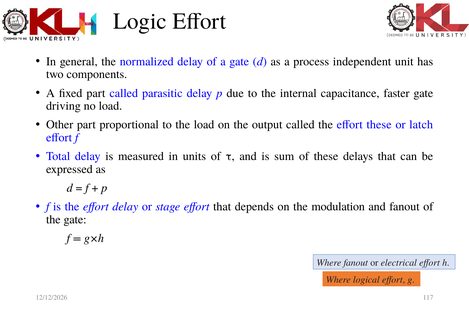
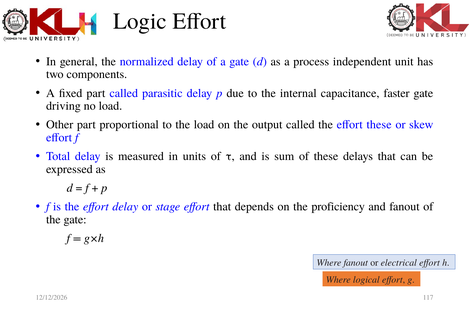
latch: latch -> skew
modulation: modulation -> proficiency
